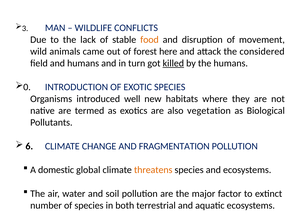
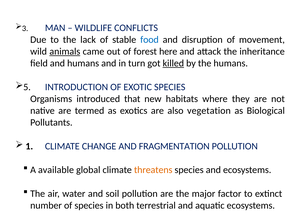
food colour: orange -> blue
animals underline: none -> present
considered: considered -> inheritance
0: 0 -> 5
well: well -> that
6: 6 -> 1
domestic: domestic -> available
